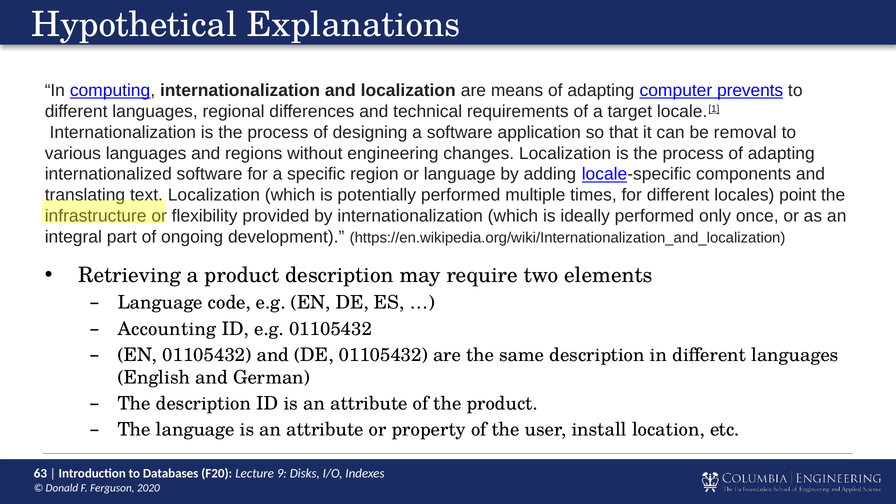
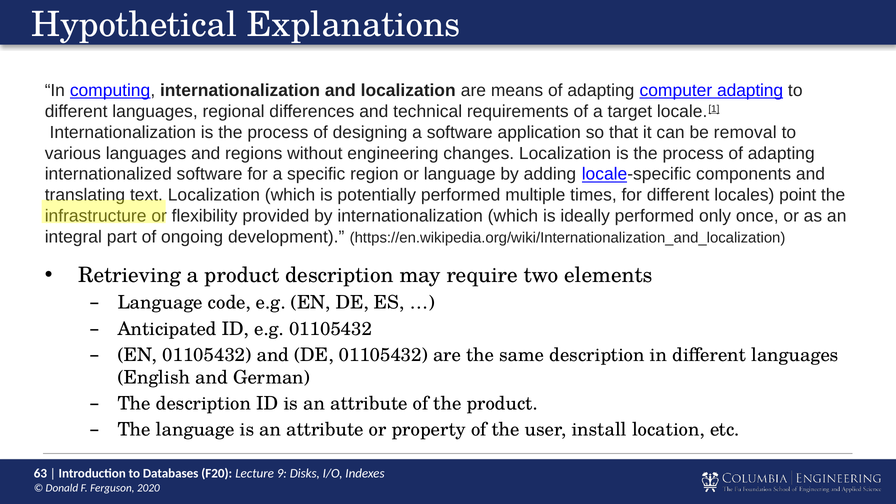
computer prevents: prevents -> adapting
Accounting: Accounting -> Anticipated
